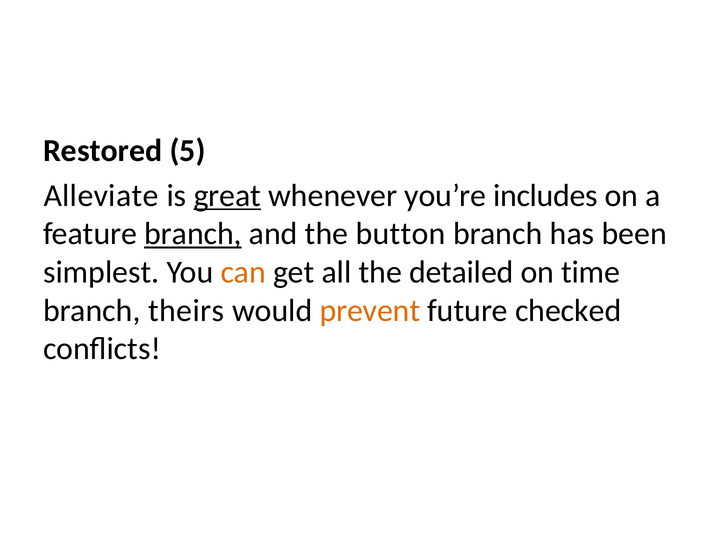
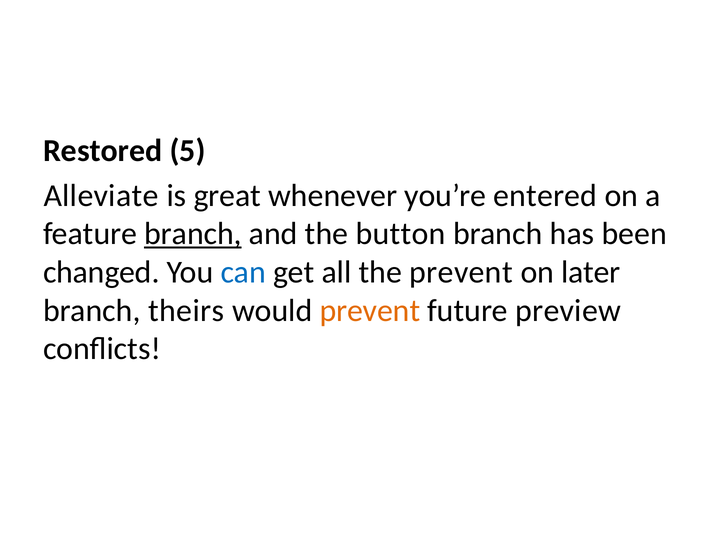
great underline: present -> none
includes: includes -> entered
simplest: simplest -> changed
can colour: orange -> blue
the detailed: detailed -> prevent
time: time -> later
checked: checked -> preview
